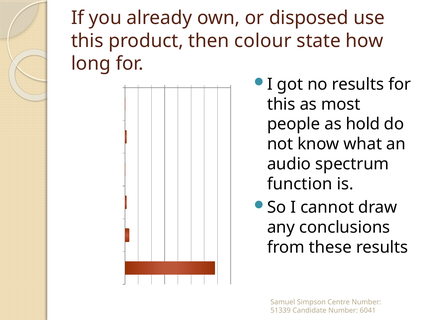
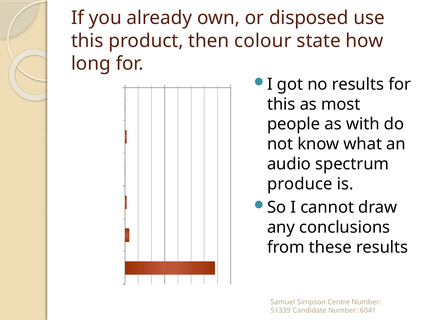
hold: hold -> with
function: function -> produce
